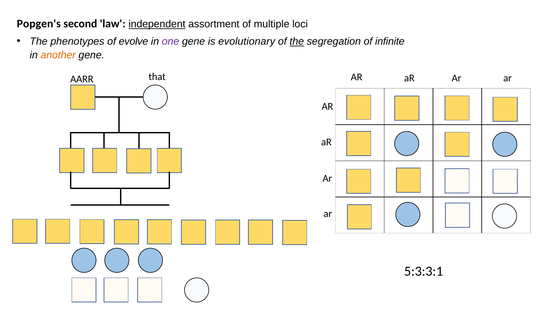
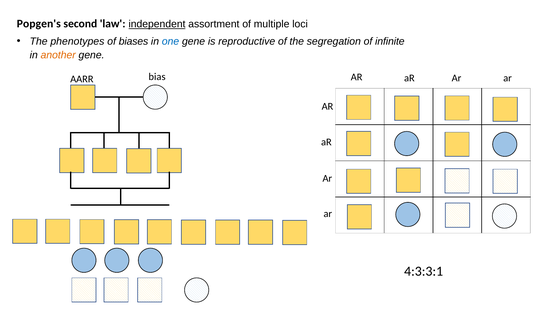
evolve: evolve -> biases
one colour: purple -> blue
evolutionary: evolutionary -> reproductive
the at (297, 41) underline: present -> none
that: that -> bias
5:3:3:1: 5:3:3:1 -> 4:3:3:1
